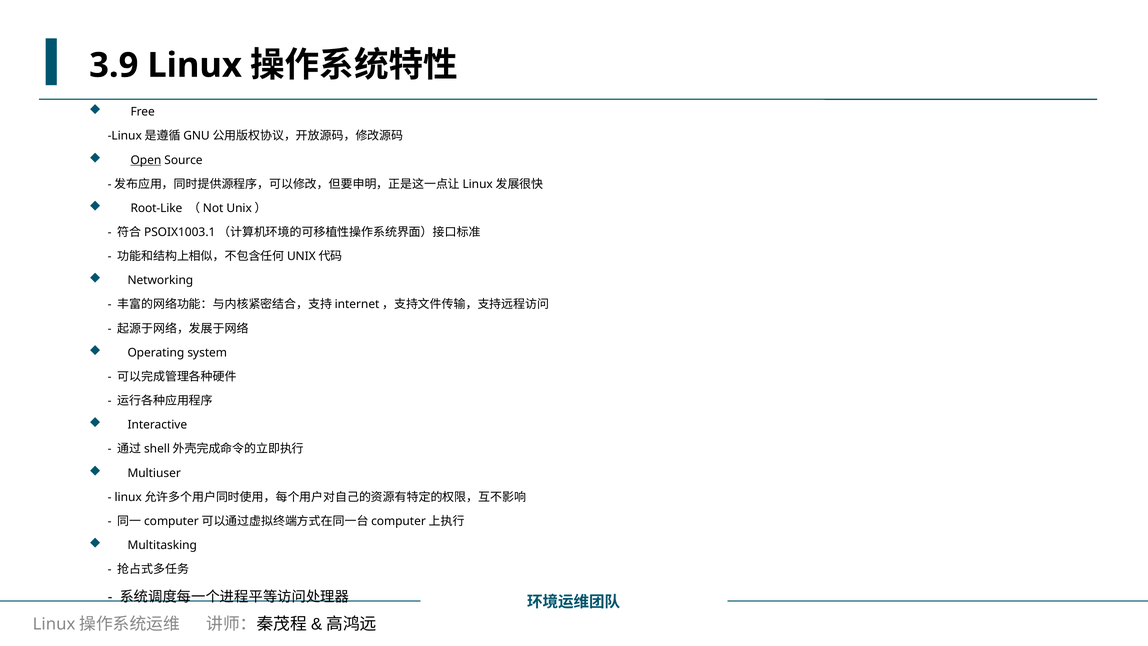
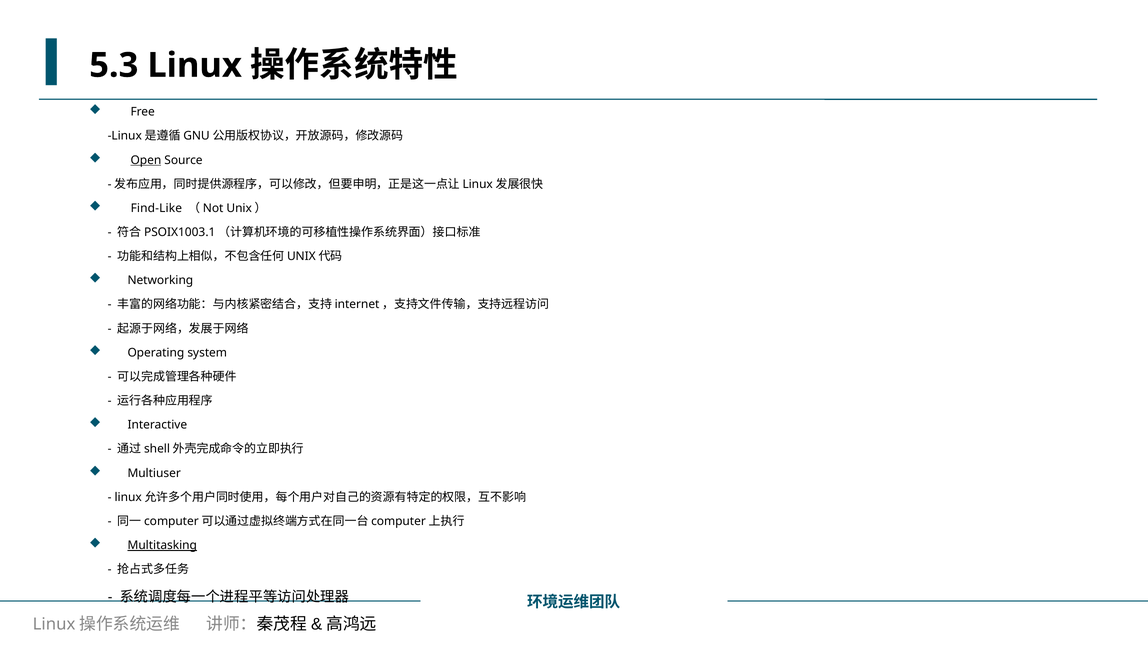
3.9: 3.9 -> 5.3
Root-Like: Root-Like -> Find-Like
Multitasking underline: none -> present
